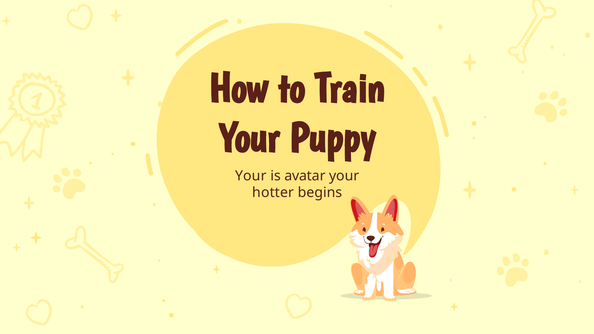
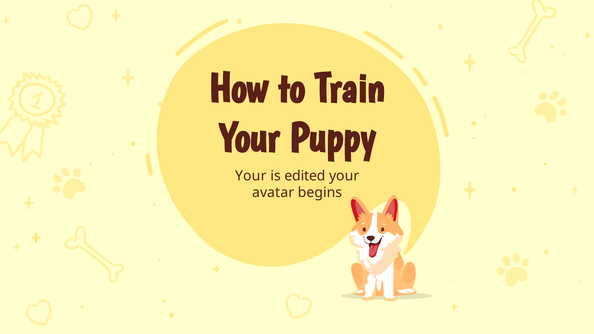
avatar: avatar -> edited
hotter: hotter -> avatar
